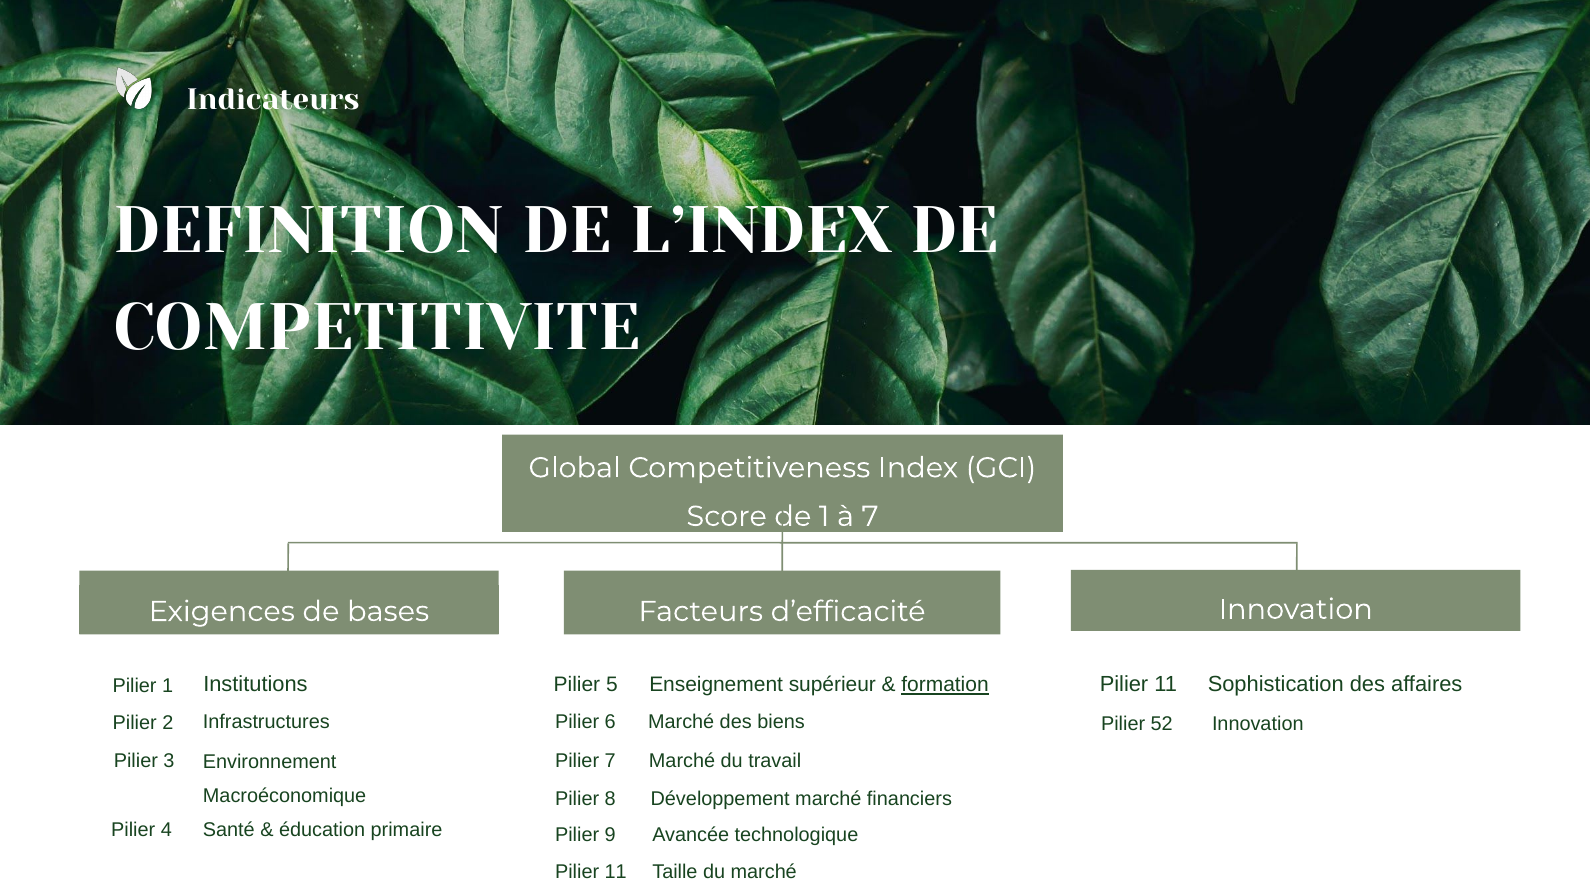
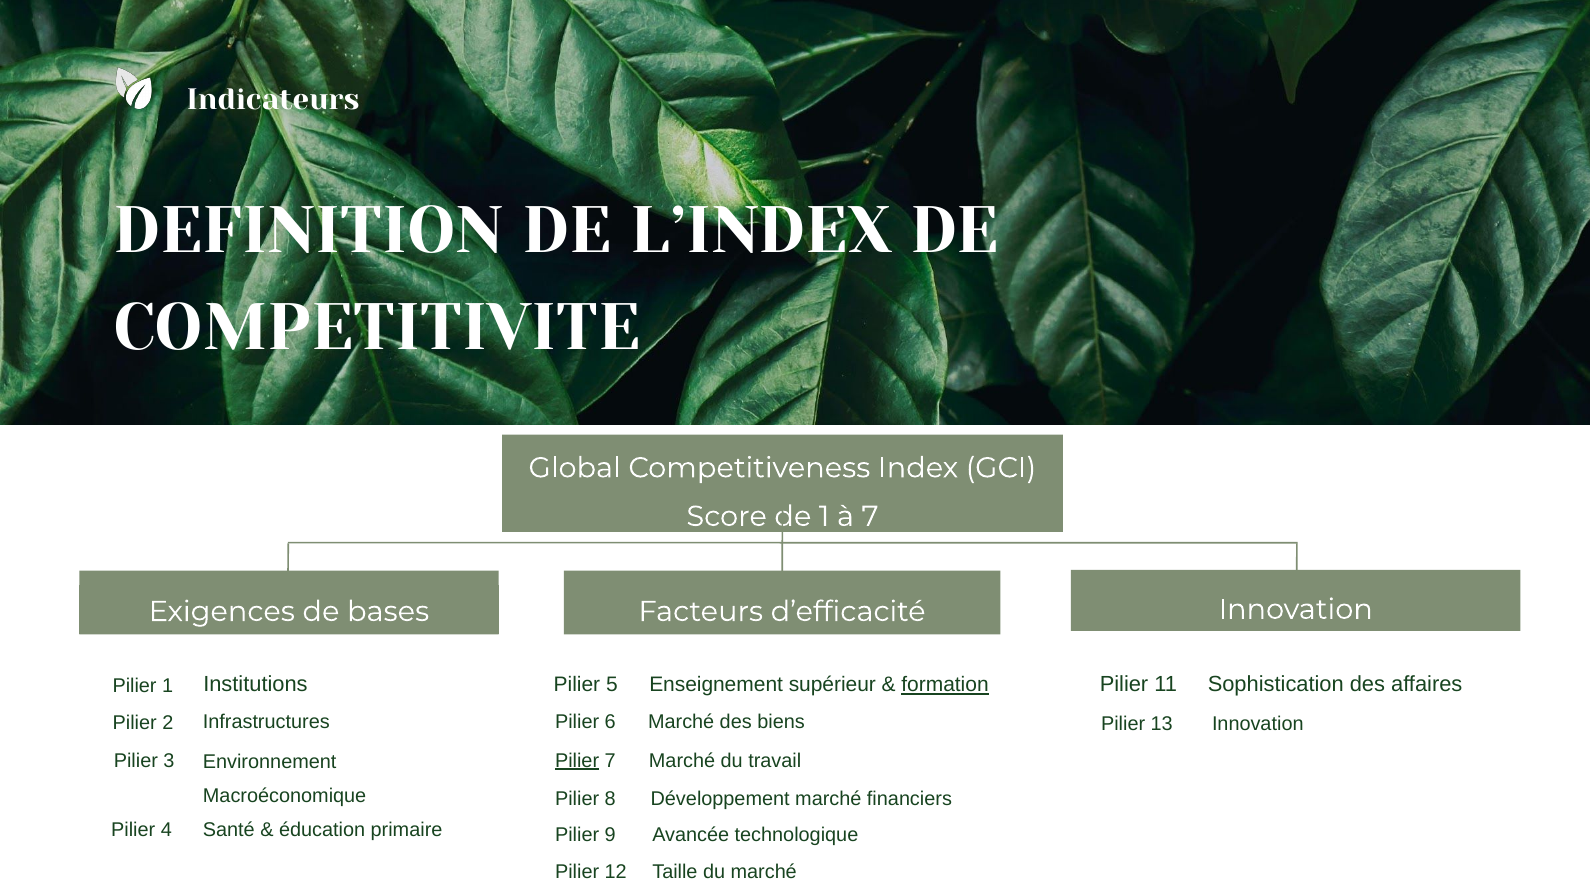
52: 52 -> 13
Pilier at (577, 761) underline: none -> present
11 at (616, 872): 11 -> 12
